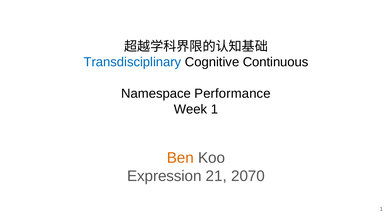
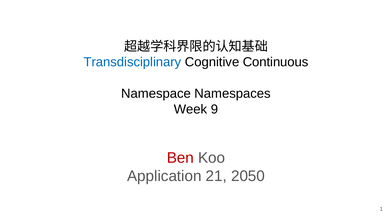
Performance: Performance -> Namespaces
Week 1: 1 -> 9
Ben colour: orange -> red
Expression: Expression -> Application
2070: 2070 -> 2050
